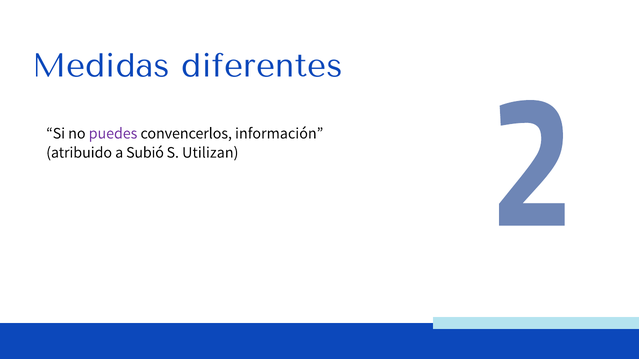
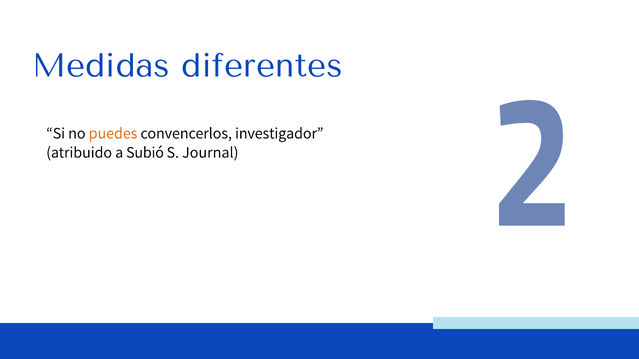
puedes colour: purple -> orange
información: información -> investigador
Utilizan: Utilizan -> Journal
